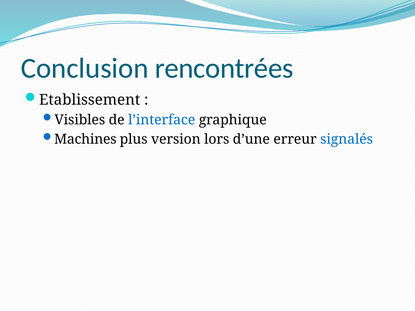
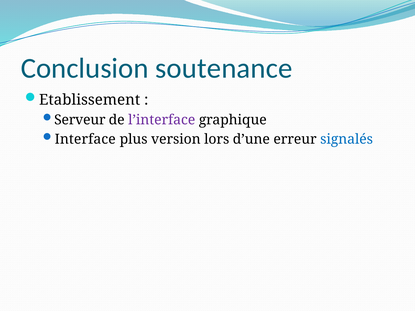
rencontrées: rencontrées -> soutenance
Visibles: Visibles -> Serveur
l’interface colour: blue -> purple
Machines: Machines -> Interface
